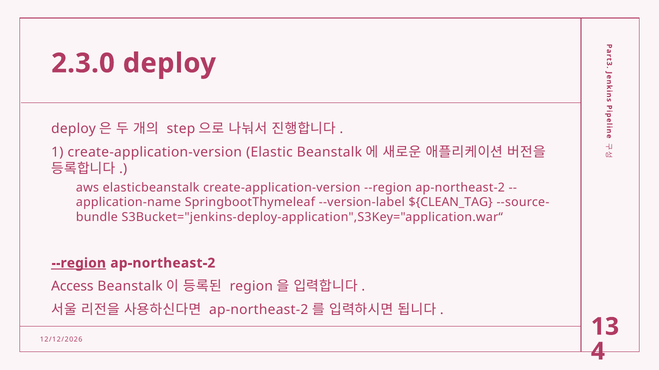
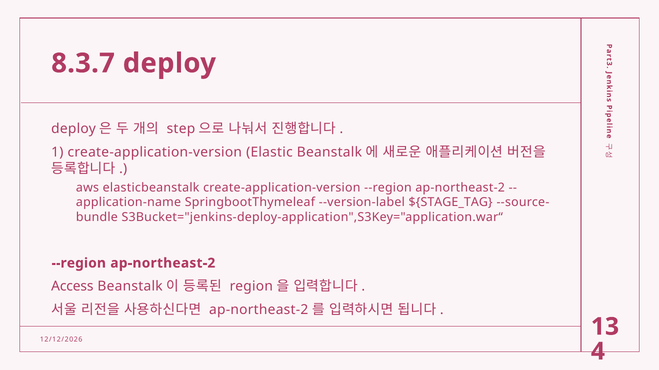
2.3.0: 2.3.0 -> 8.3.7
${CLEAN_TAG: ${CLEAN_TAG -> ${STAGE_TAG
--region at (79, 264) underline: present -> none
